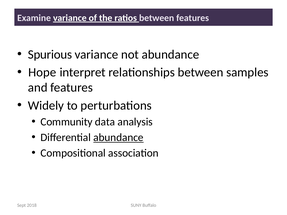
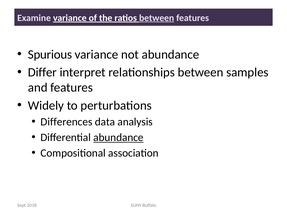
between at (157, 18) underline: none -> present
Hope: Hope -> Differ
Community: Community -> Differences
